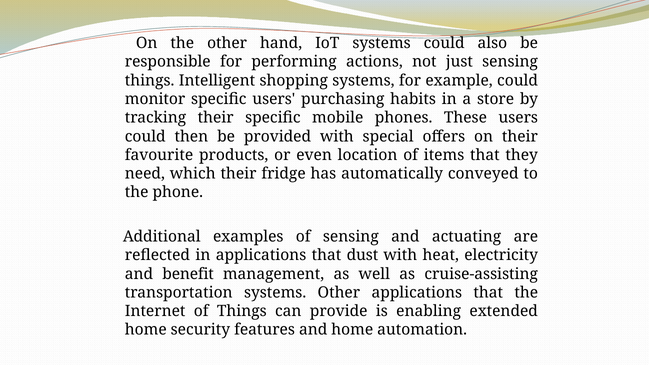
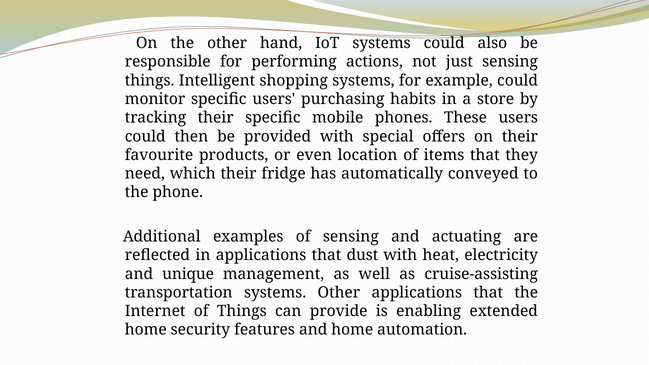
benefit: benefit -> unique
